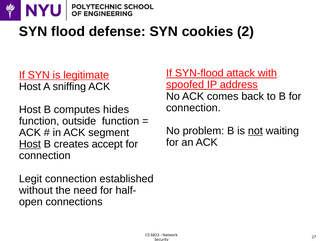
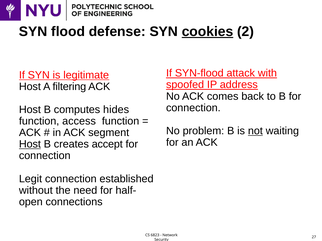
cookies underline: none -> present
sniffing: sniffing -> filtering
outside: outside -> access
